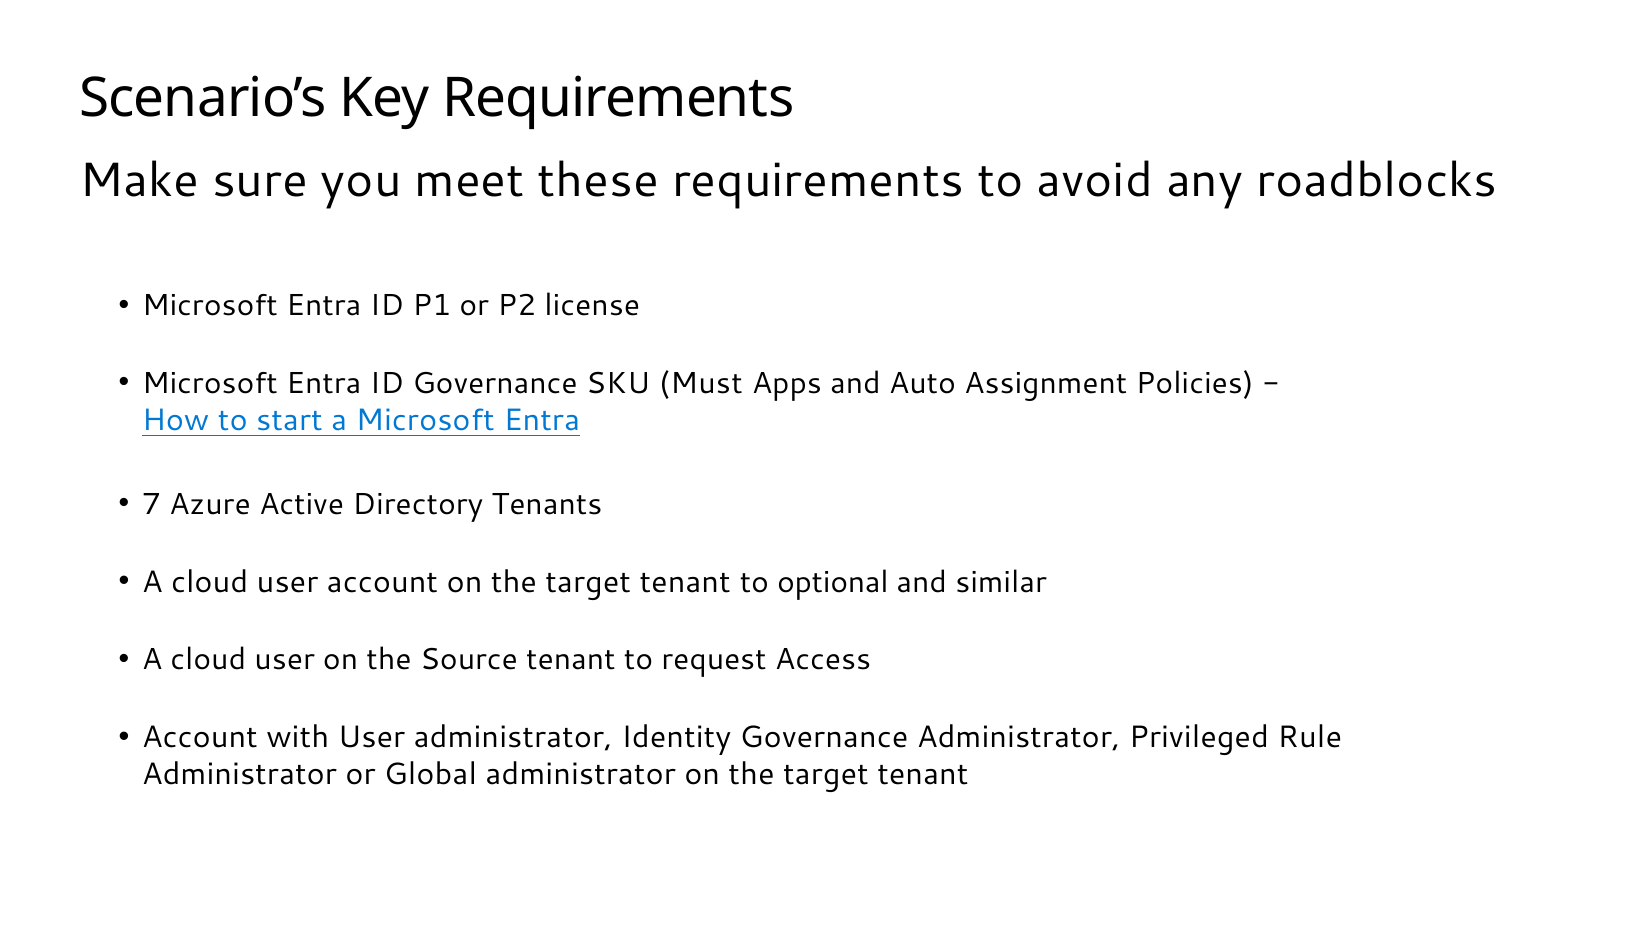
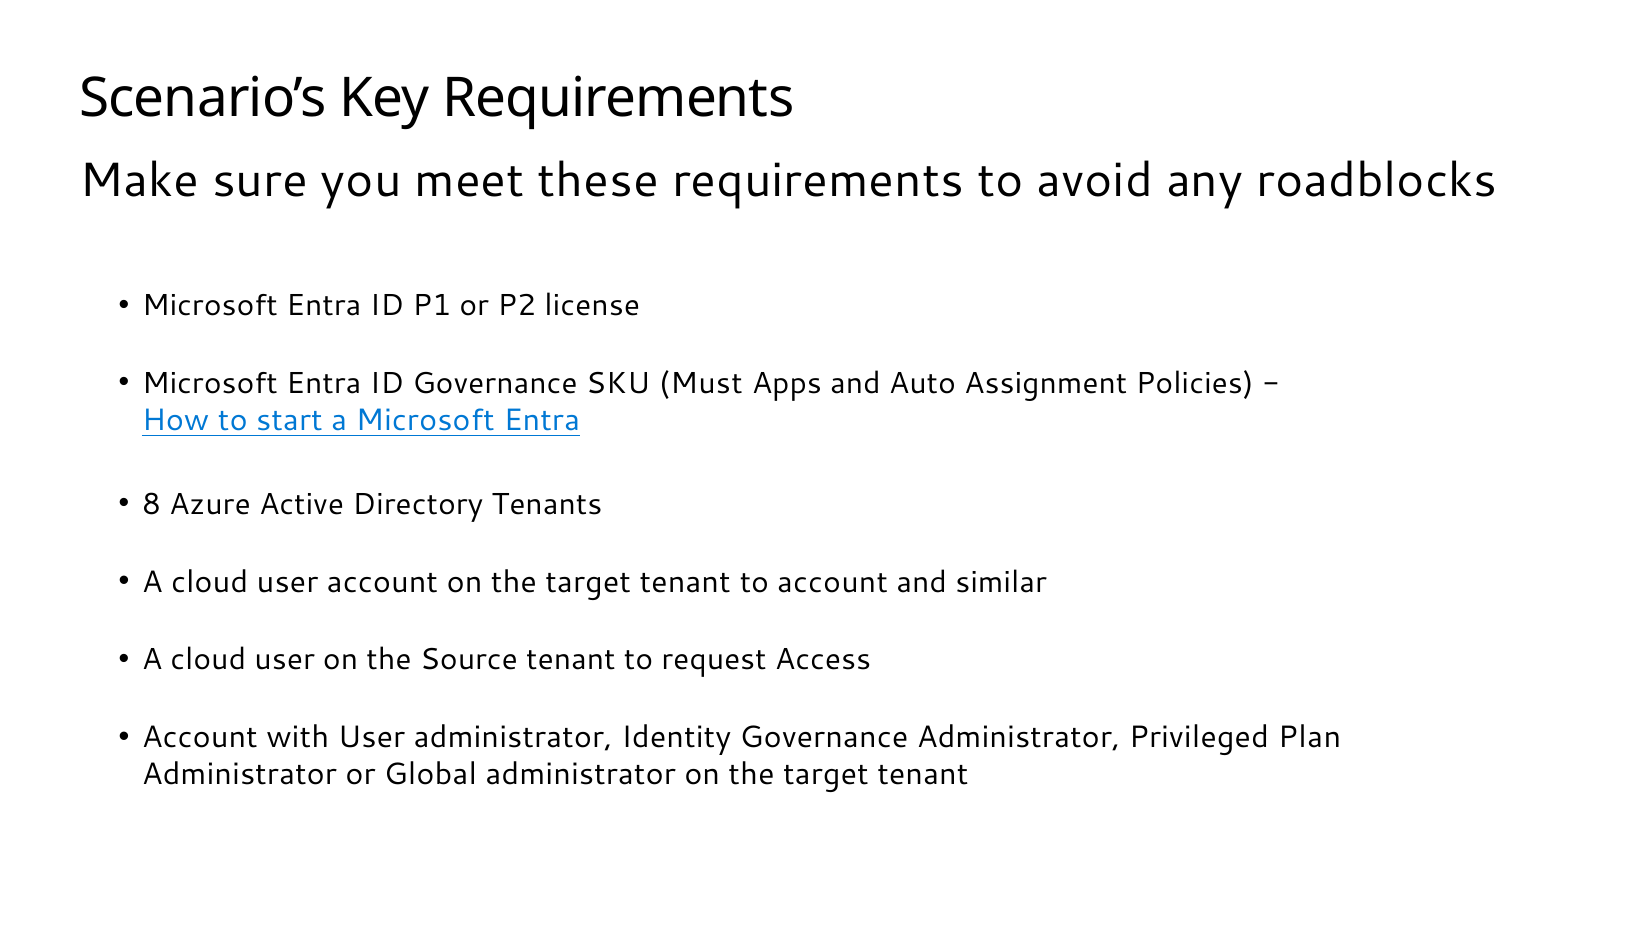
7: 7 -> 8
to optional: optional -> account
Rule: Rule -> Plan
